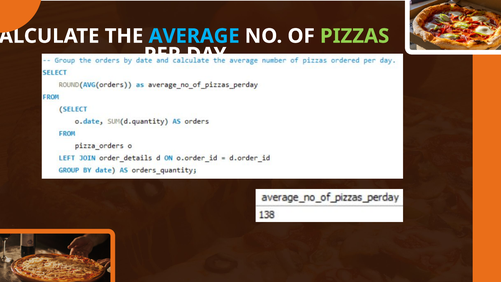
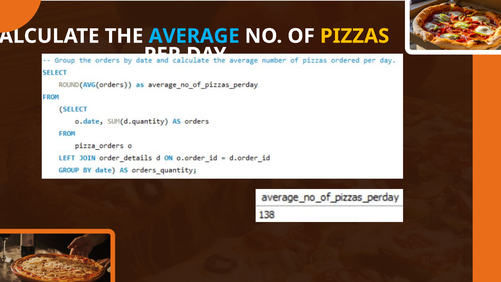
PIZZAS colour: light green -> yellow
